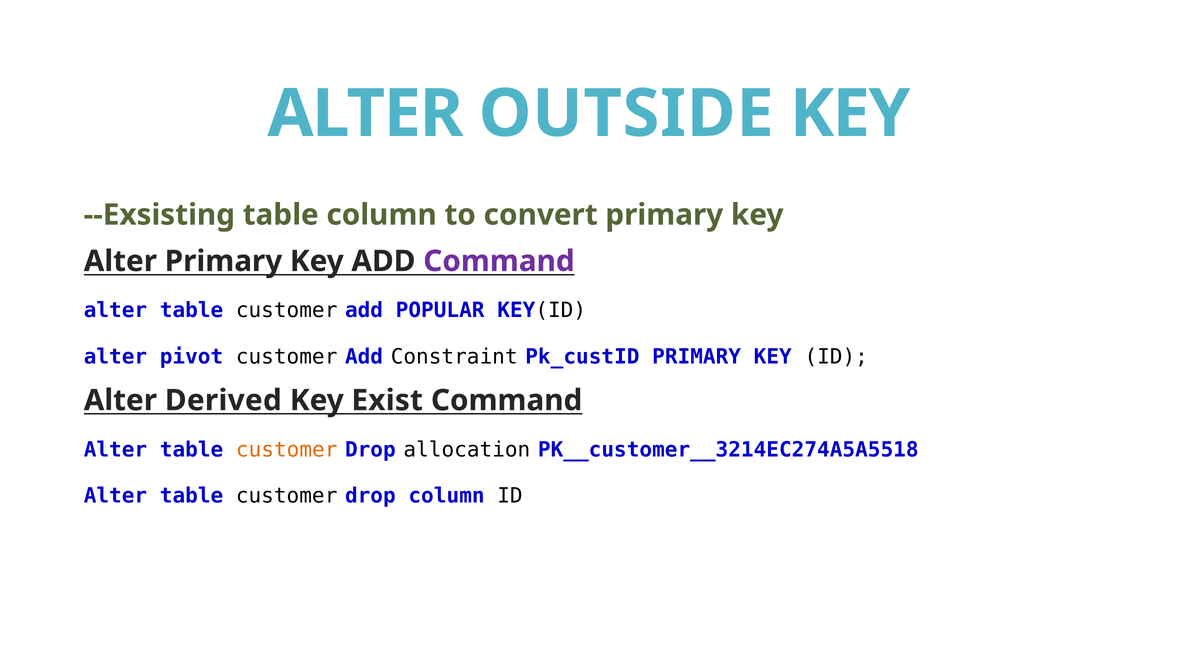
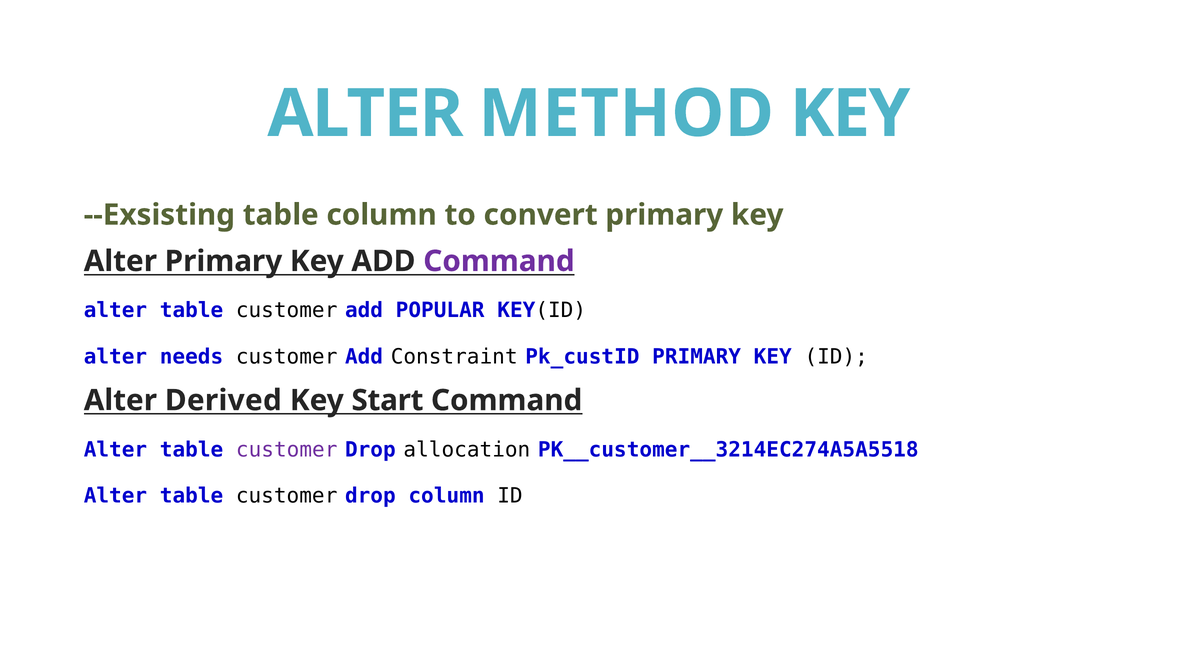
OUTSIDE: OUTSIDE -> METHOD
pivot: pivot -> needs
Exist: Exist -> Start
customer at (287, 450) colour: orange -> purple
